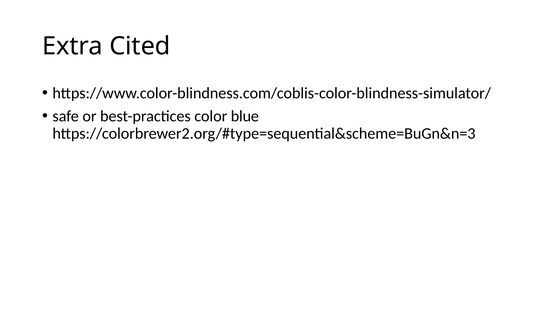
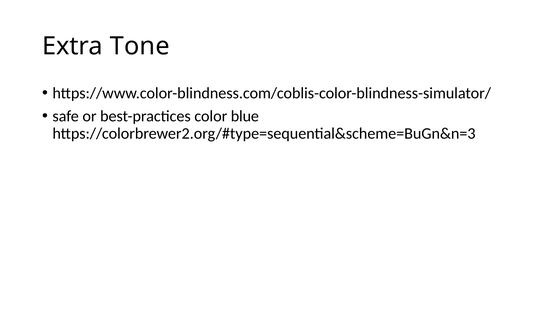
Cited: Cited -> Tone
